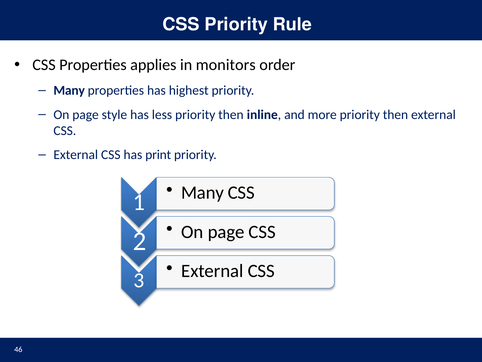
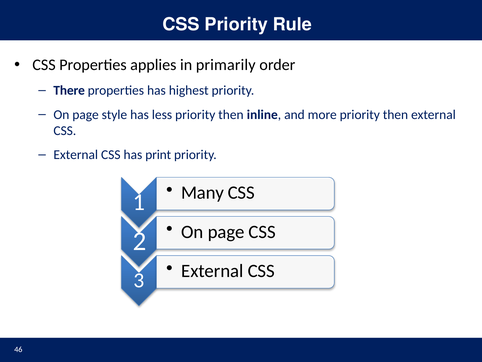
monitors: monitors -> primarily
Many at (69, 90): Many -> There
